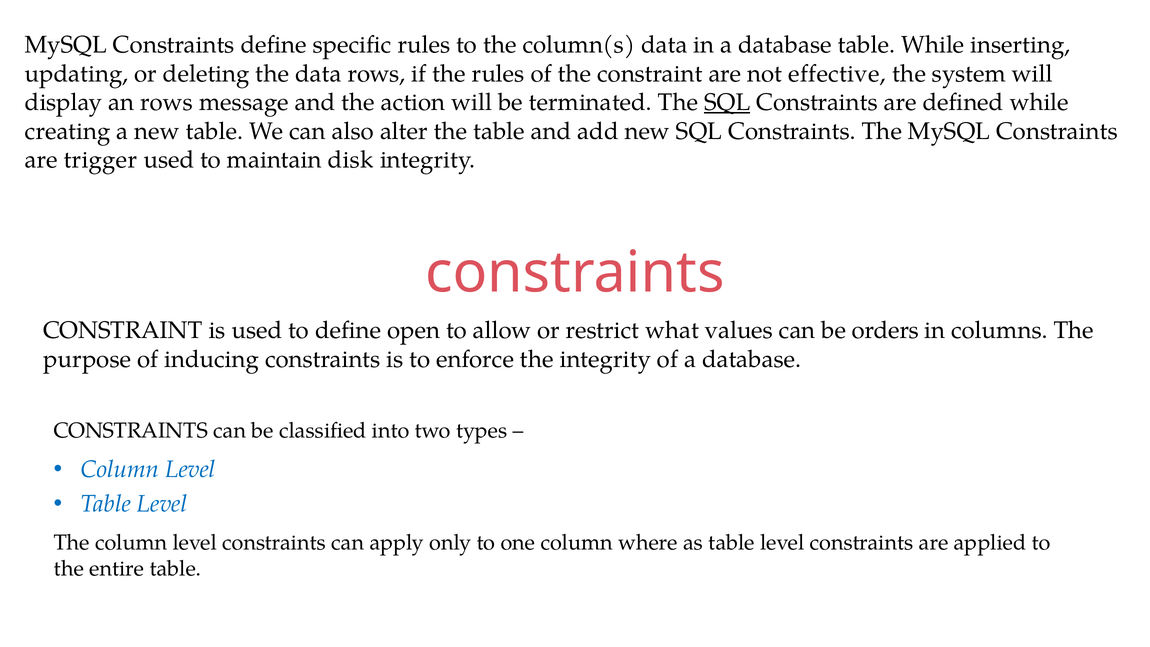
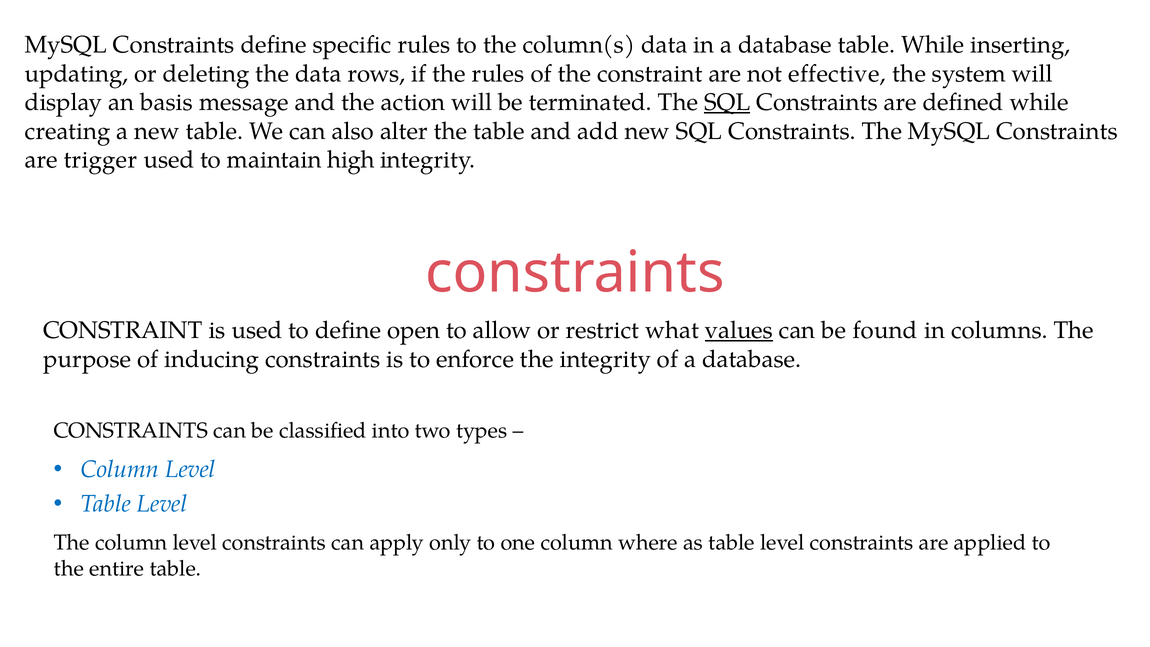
an rows: rows -> basis
disk: disk -> high
values underline: none -> present
orders: orders -> found
